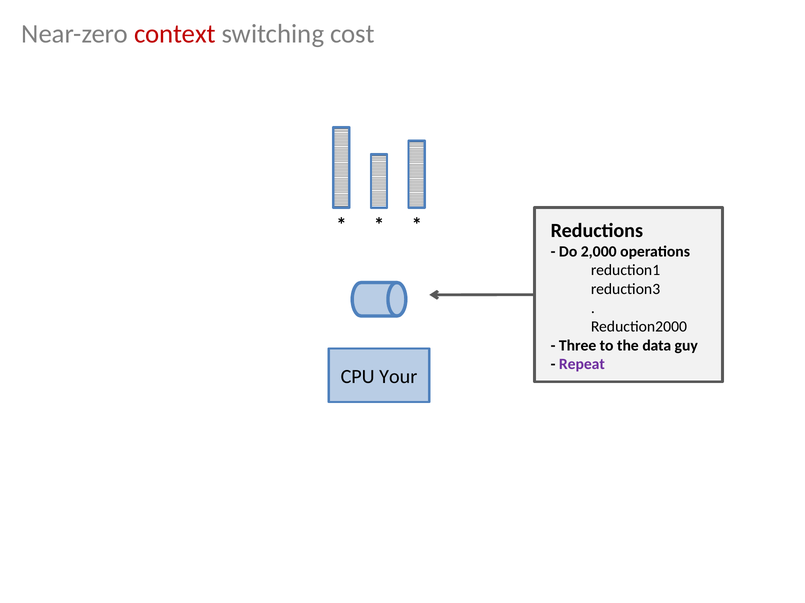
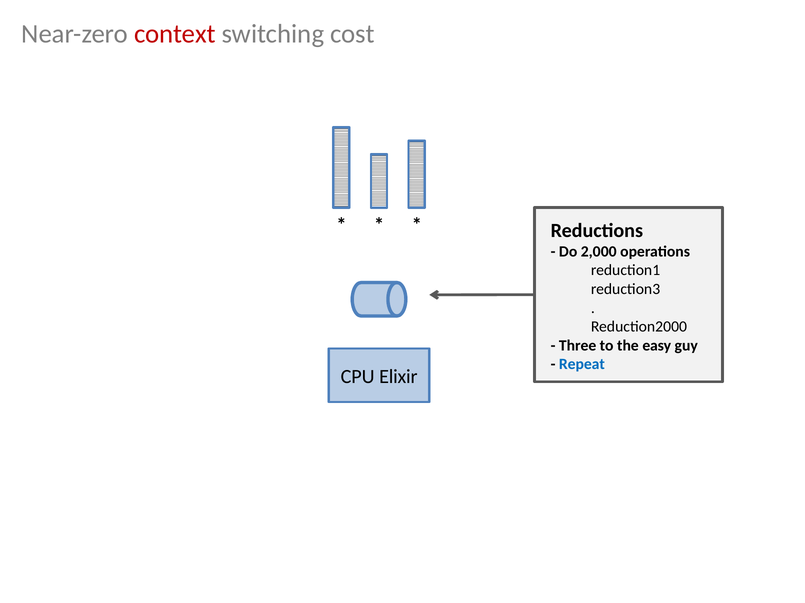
data: data -> easy
Repeat colour: purple -> blue
Your: Your -> Elixir
